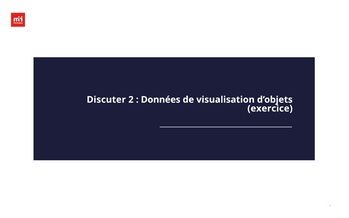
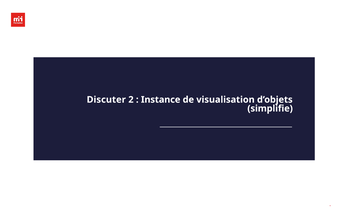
Données: Données -> Instance
exercice: exercice -> simplifie
